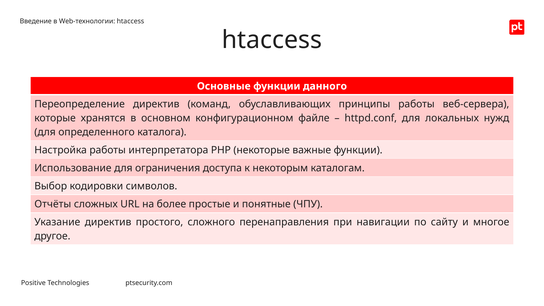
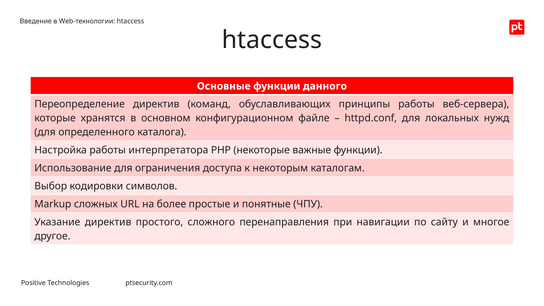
Отчёты: Отчёты -> Markup
